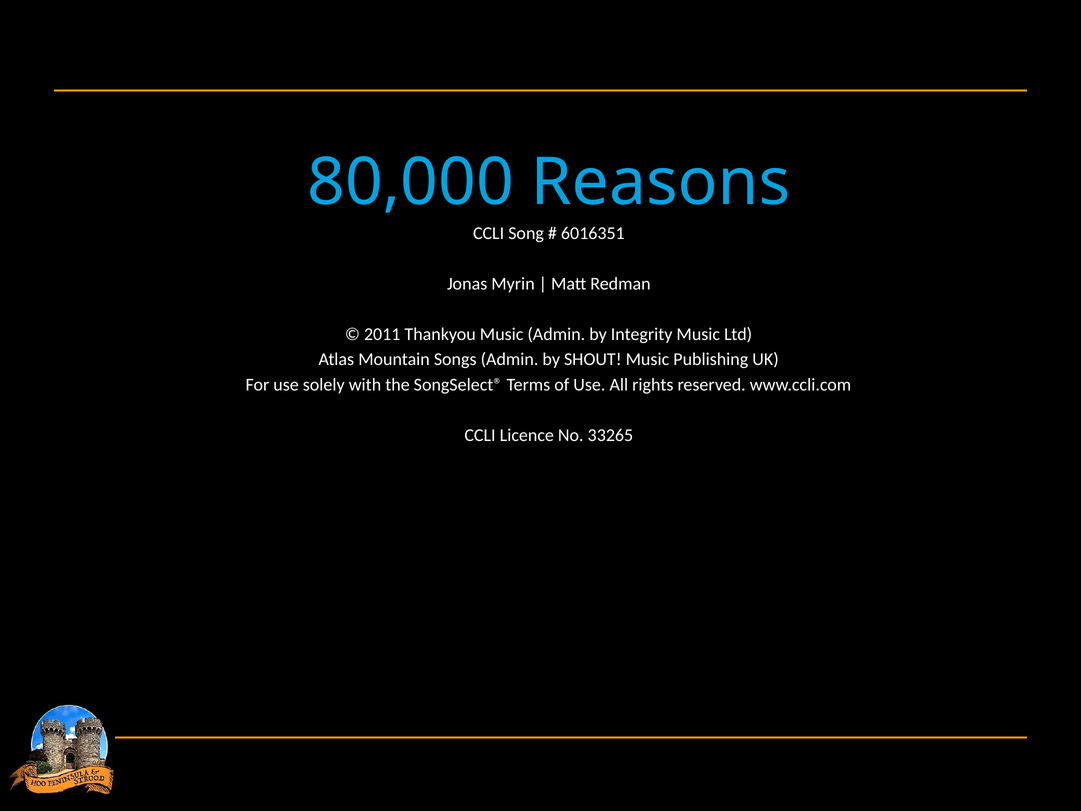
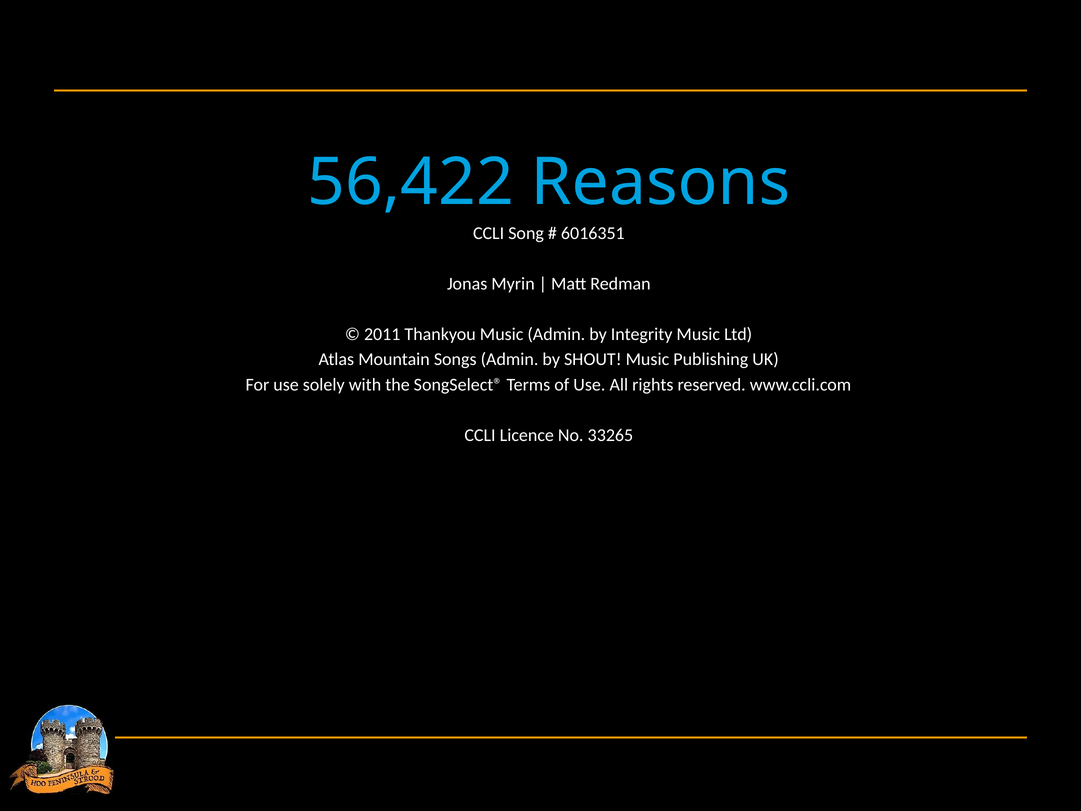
80,000: 80,000 -> 56,422
